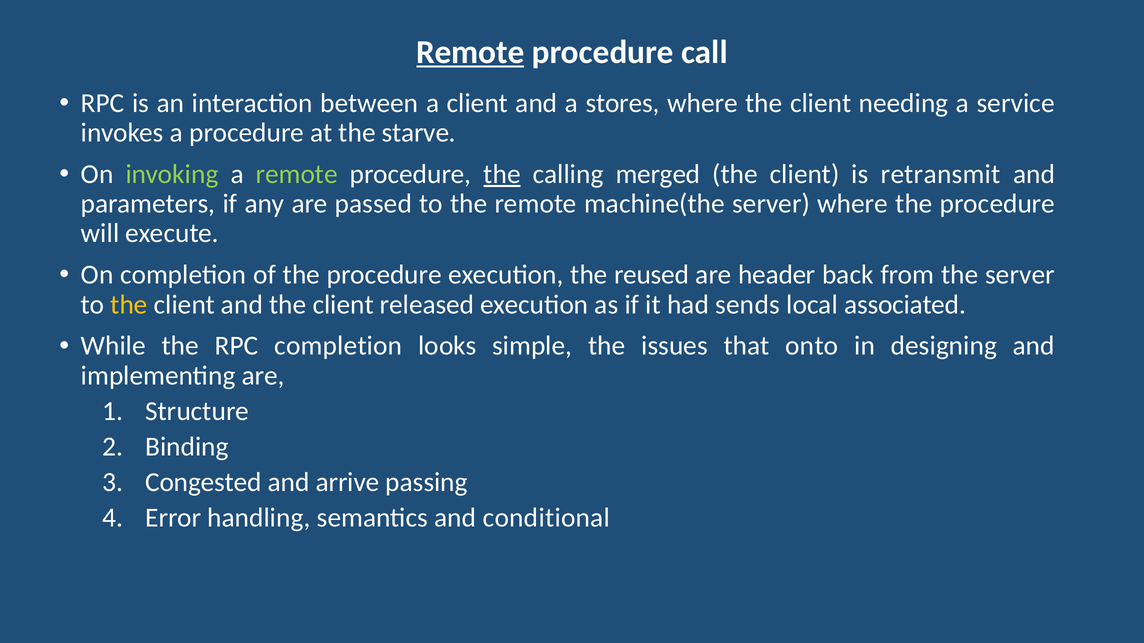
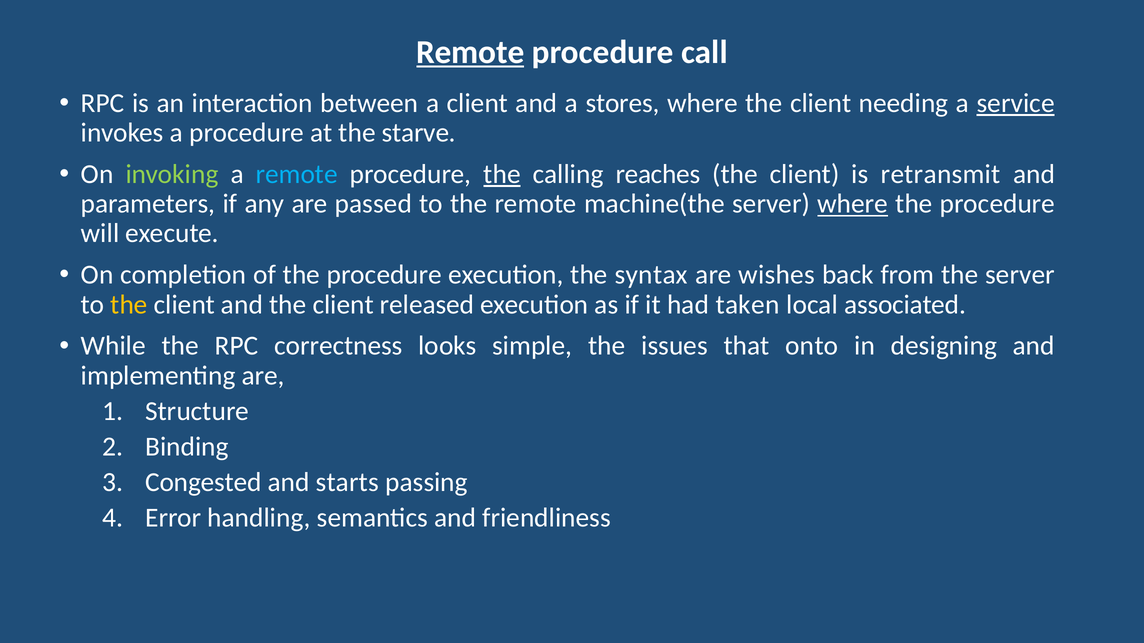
service underline: none -> present
remote at (297, 174) colour: light green -> light blue
merged: merged -> reaches
where at (853, 204) underline: none -> present
reused: reused -> syntax
header: header -> wishes
sends: sends -> taken
RPC completion: completion -> correctness
arrive: arrive -> starts
conditional: conditional -> friendliness
